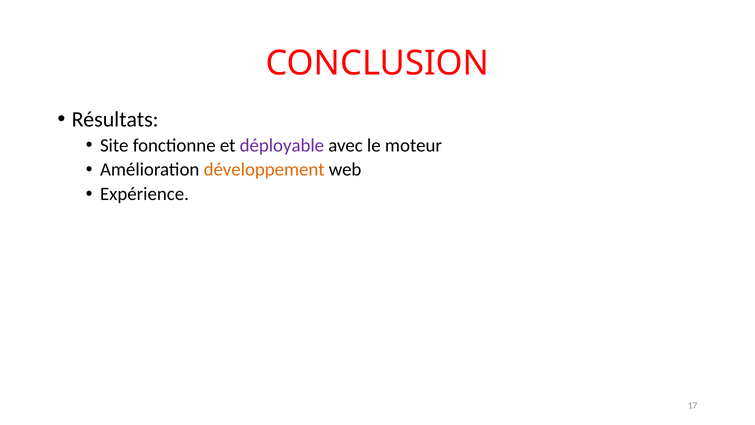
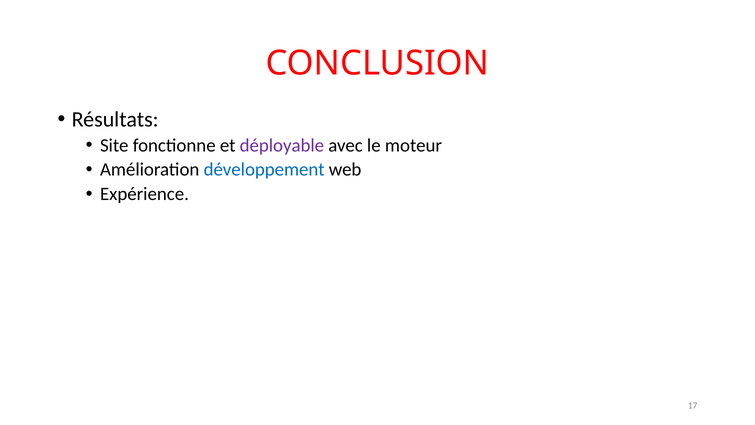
développement colour: orange -> blue
